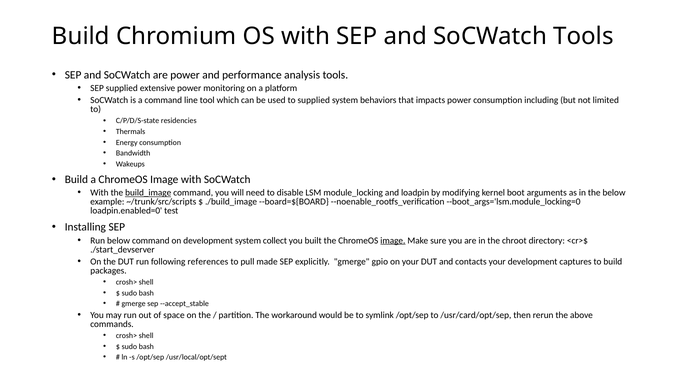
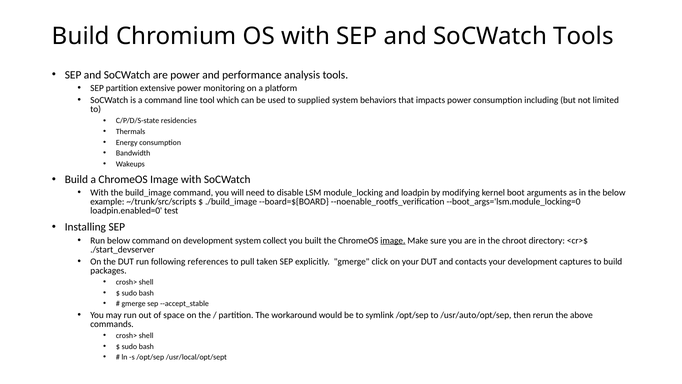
SEP supplied: supplied -> partition
build_image underline: present -> none
made: made -> taken
gpio: gpio -> click
/usr/card/opt/sep: /usr/card/opt/sep -> /usr/auto/opt/sep
